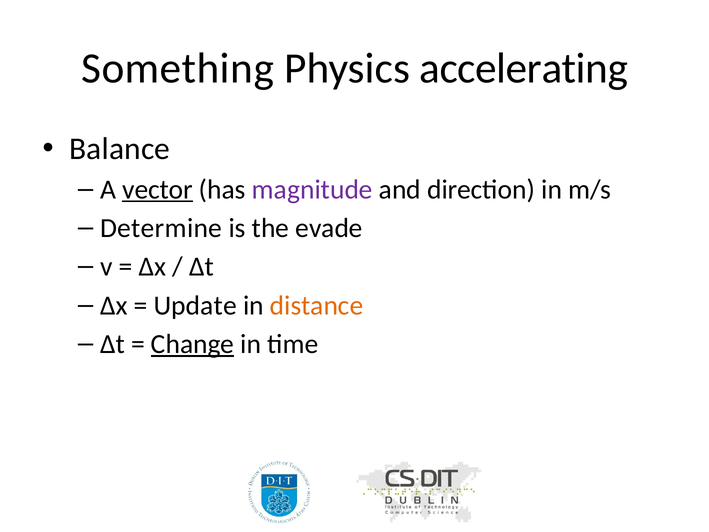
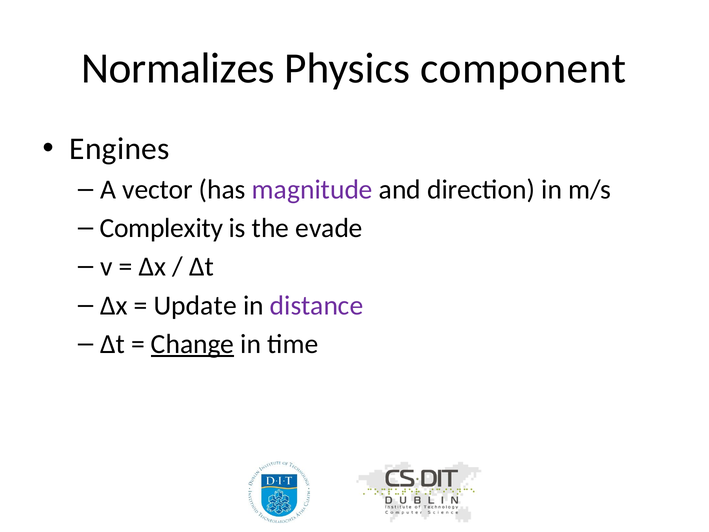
Something: Something -> Normalizes
accelerating: accelerating -> component
Balance: Balance -> Engines
vector underline: present -> none
Determine: Determine -> Complexity
distance colour: orange -> purple
